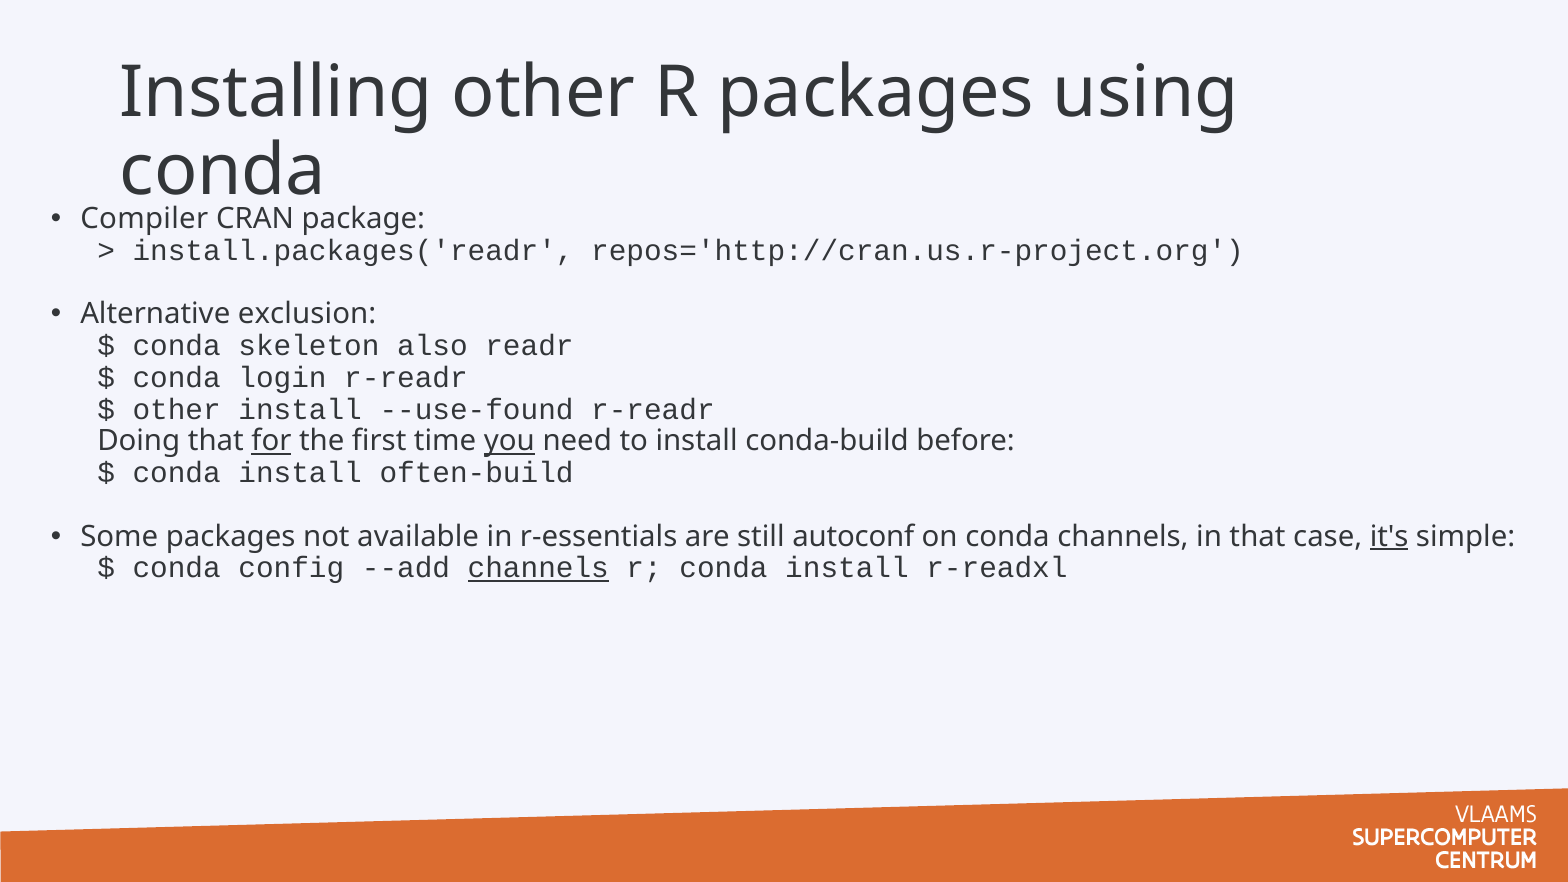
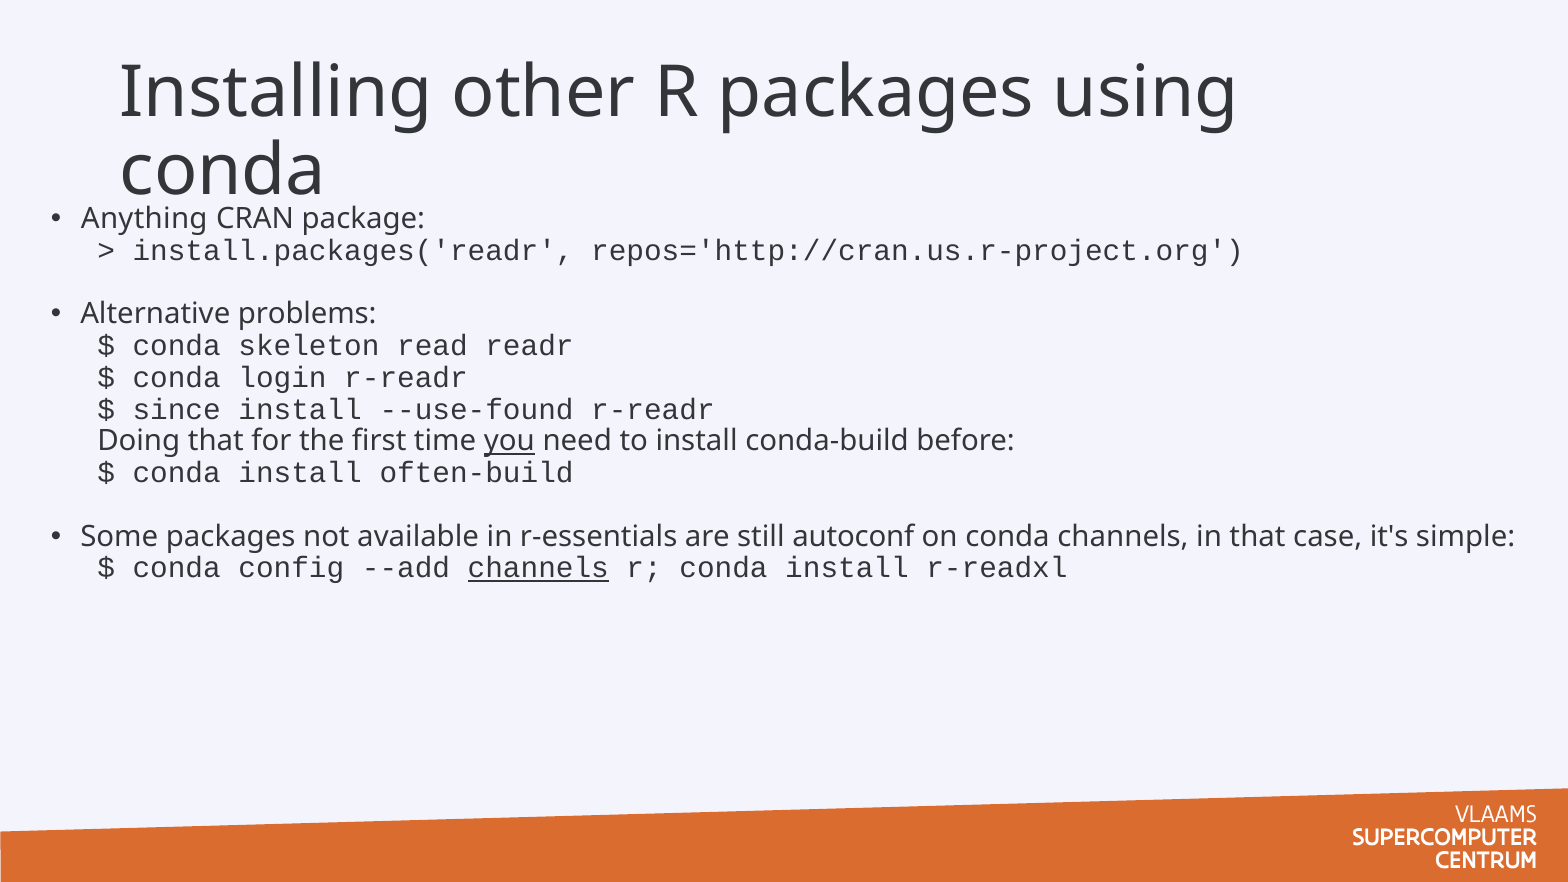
Compiler: Compiler -> Anything
exclusion: exclusion -> problems
also: also -> read
other at (177, 409): other -> since
for underline: present -> none
it's underline: present -> none
